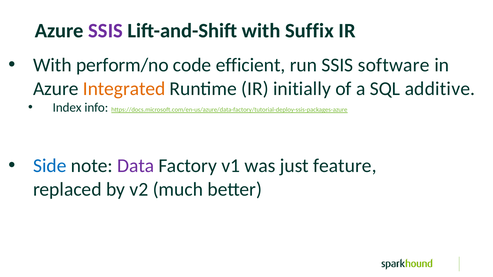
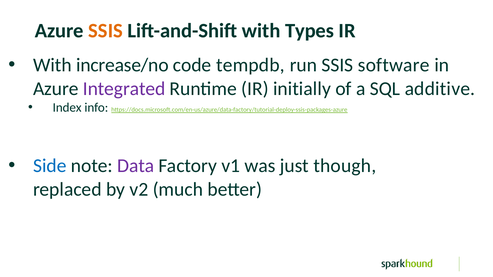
SSIS at (106, 31) colour: purple -> orange
Suffix: Suffix -> Types
perform/no: perform/no -> increase/no
efficient: efficient -> tempdb
Integrated colour: orange -> purple
feature: feature -> though
